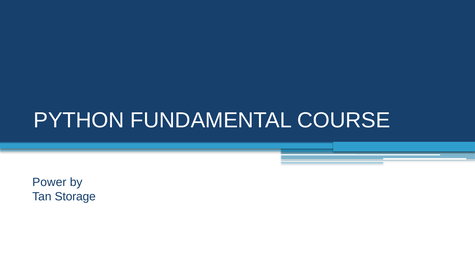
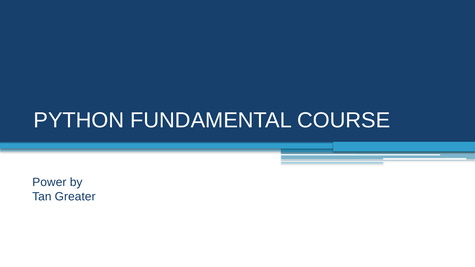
Storage: Storage -> Greater
